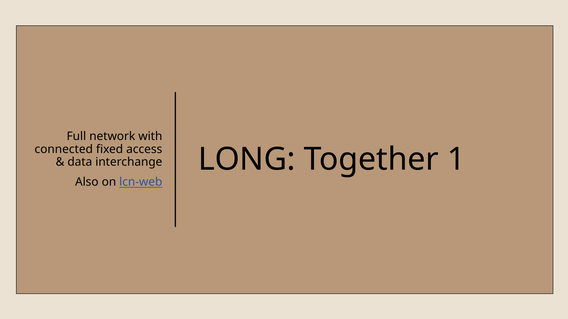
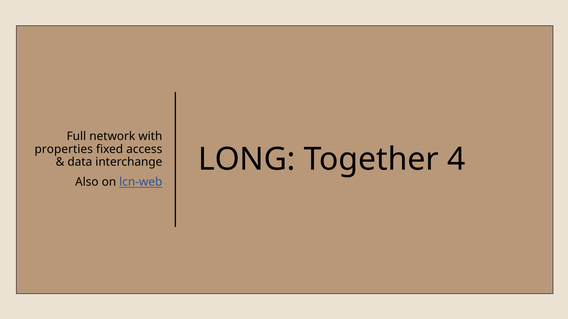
connected: connected -> properties
1: 1 -> 4
